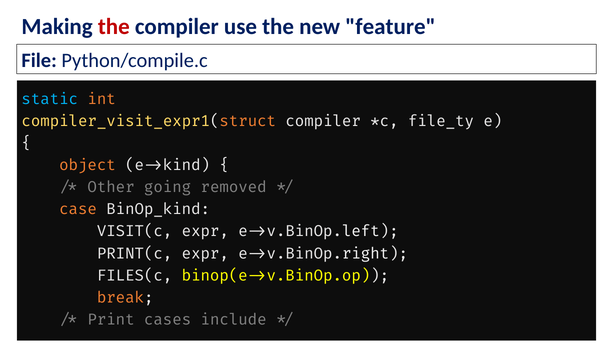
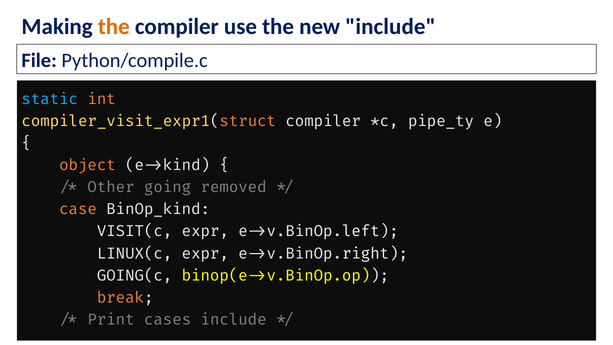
the at (114, 27) colour: red -> orange
new feature: feature -> include
file_ty: file_ty -> pipe_ty
PRINT(c: PRINT(c -> LINUX(c
FILES(c: FILES(c -> GOING(c
